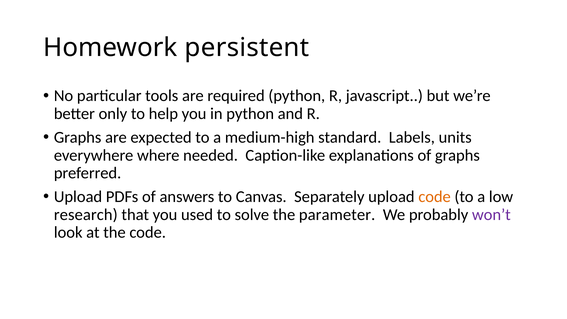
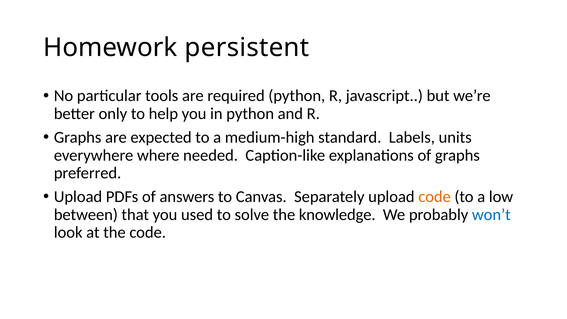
research: research -> between
parameter: parameter -> knowledge
won’t colour: purple -> blue
